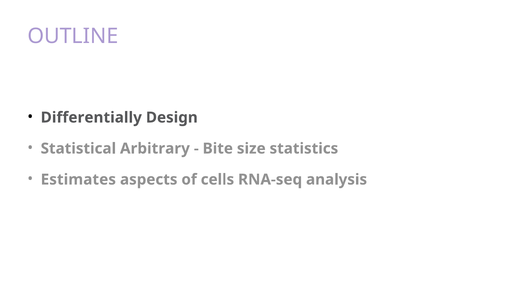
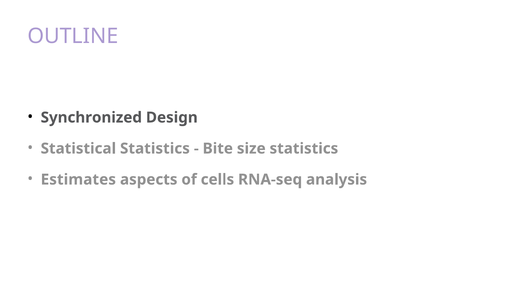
Differentially: Differentially -> Synchronized
Statistical Arbitrary: Arbitrary -> Statistics
